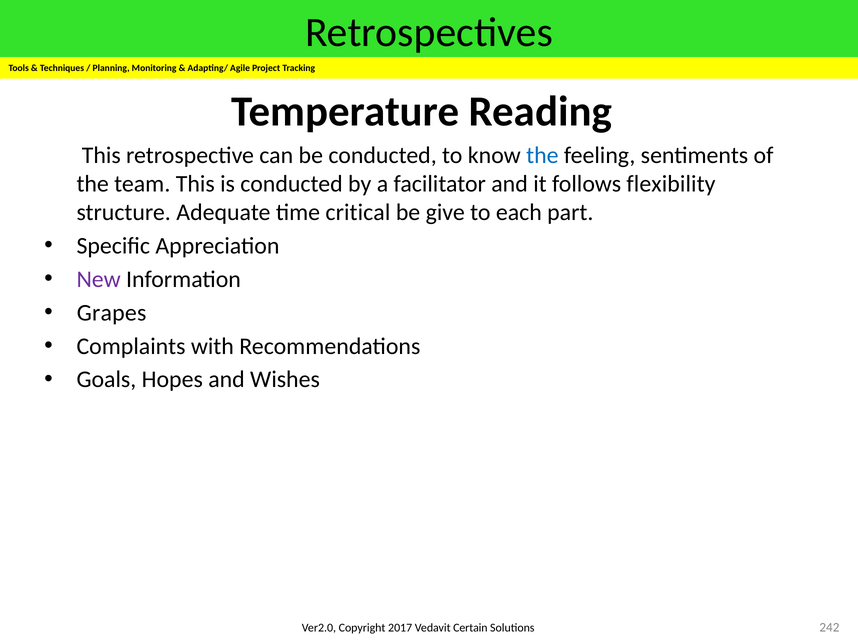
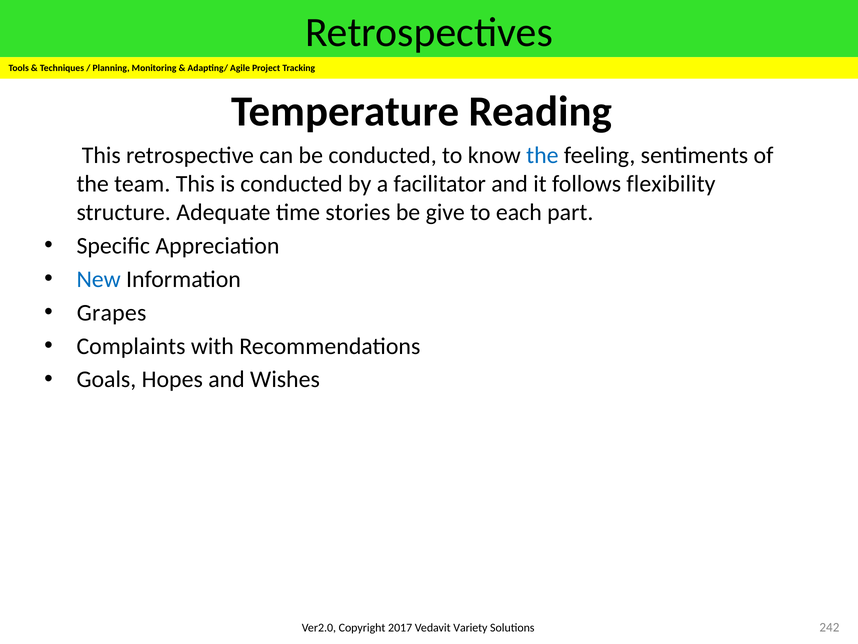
critical: critical -> stories
New colour: purple -> blue
Certain: Certain -> Variety
